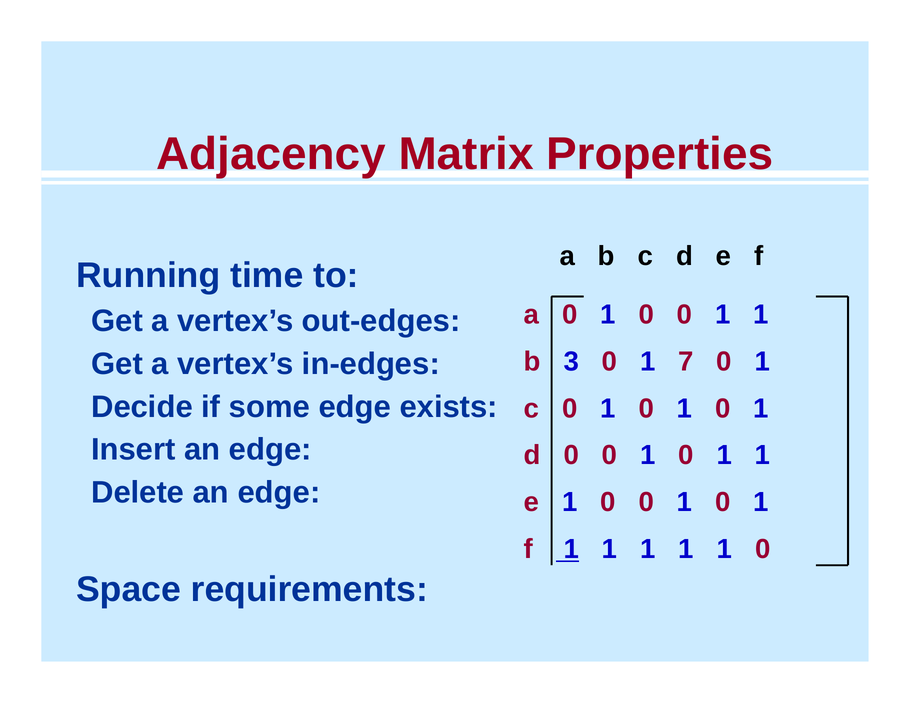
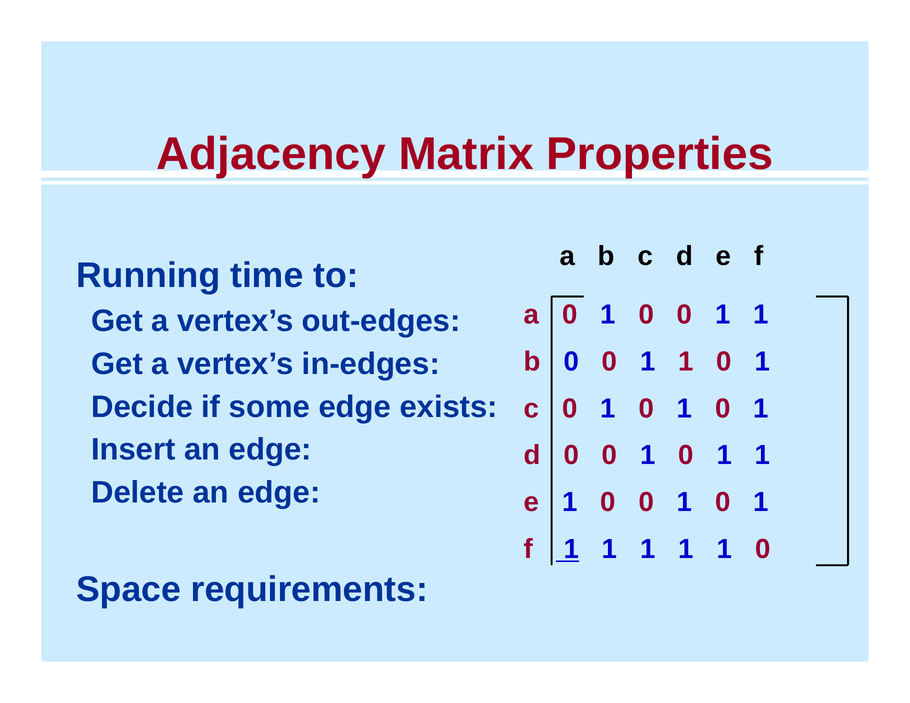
b 3: 3 -> 0
7 at (686, 362): 7 -> 1
